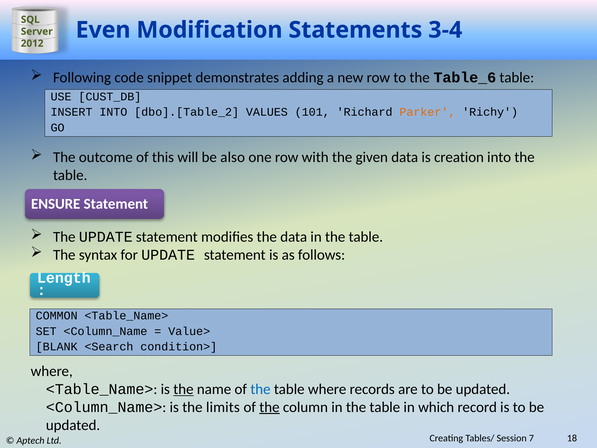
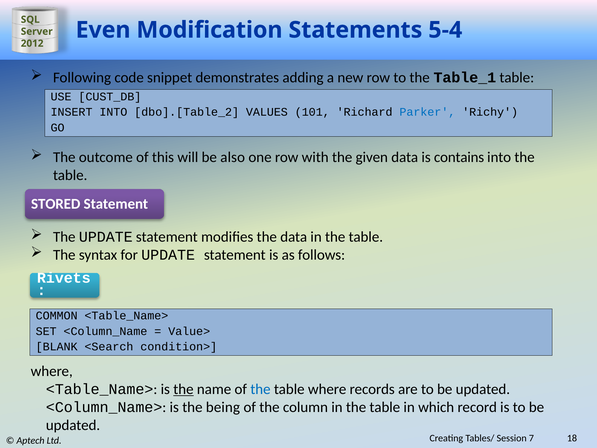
3-4: 3-4 -> 5-4
Table_6: Table_6 -> Table_1
Parker colour: orange -> blue
creation: creation -> contains
ENSURE: ENSURE -> STORED
Length: Length -> Rivets
limits: limits -> being
the at (269, 407) underline: present -> none
